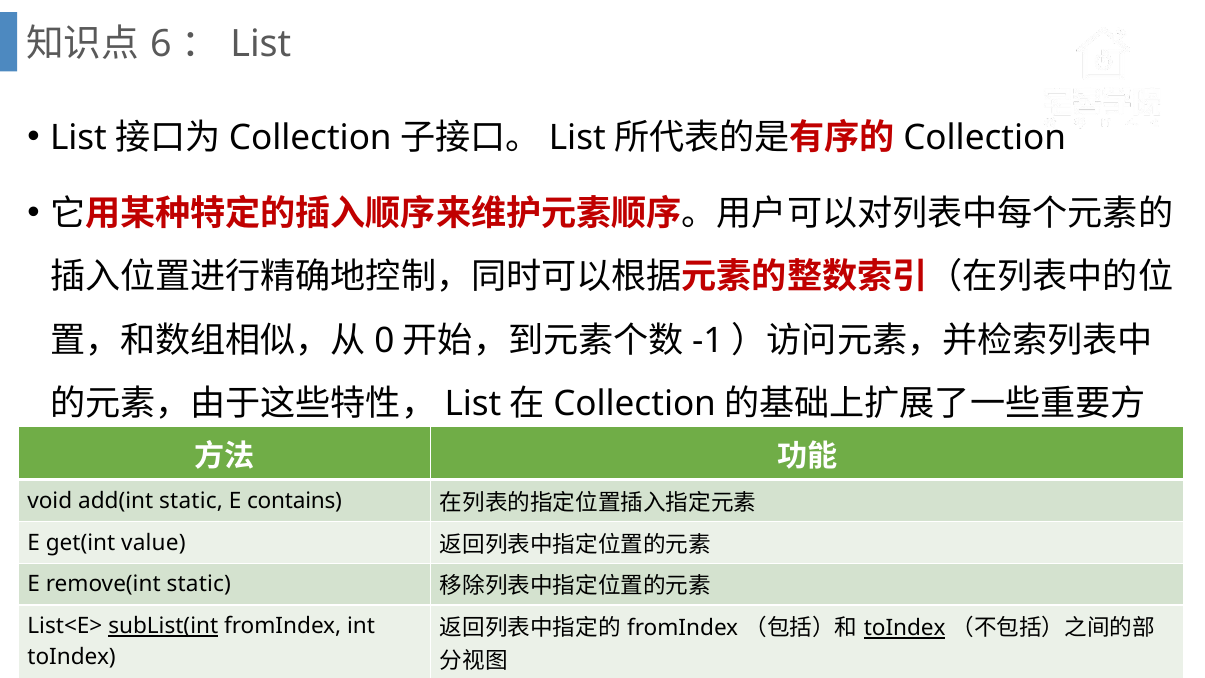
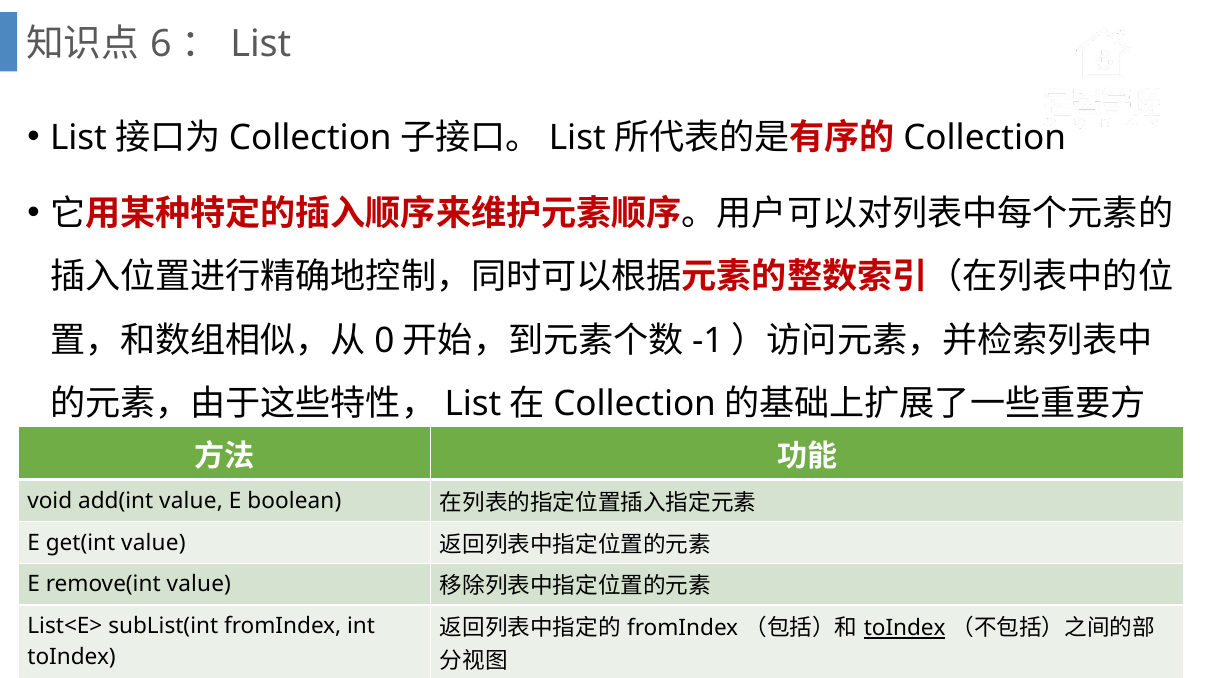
add(int static: static -> value
contains: contains -> boolean
remove(int static: static -> value
subList(int underline: present -> none
